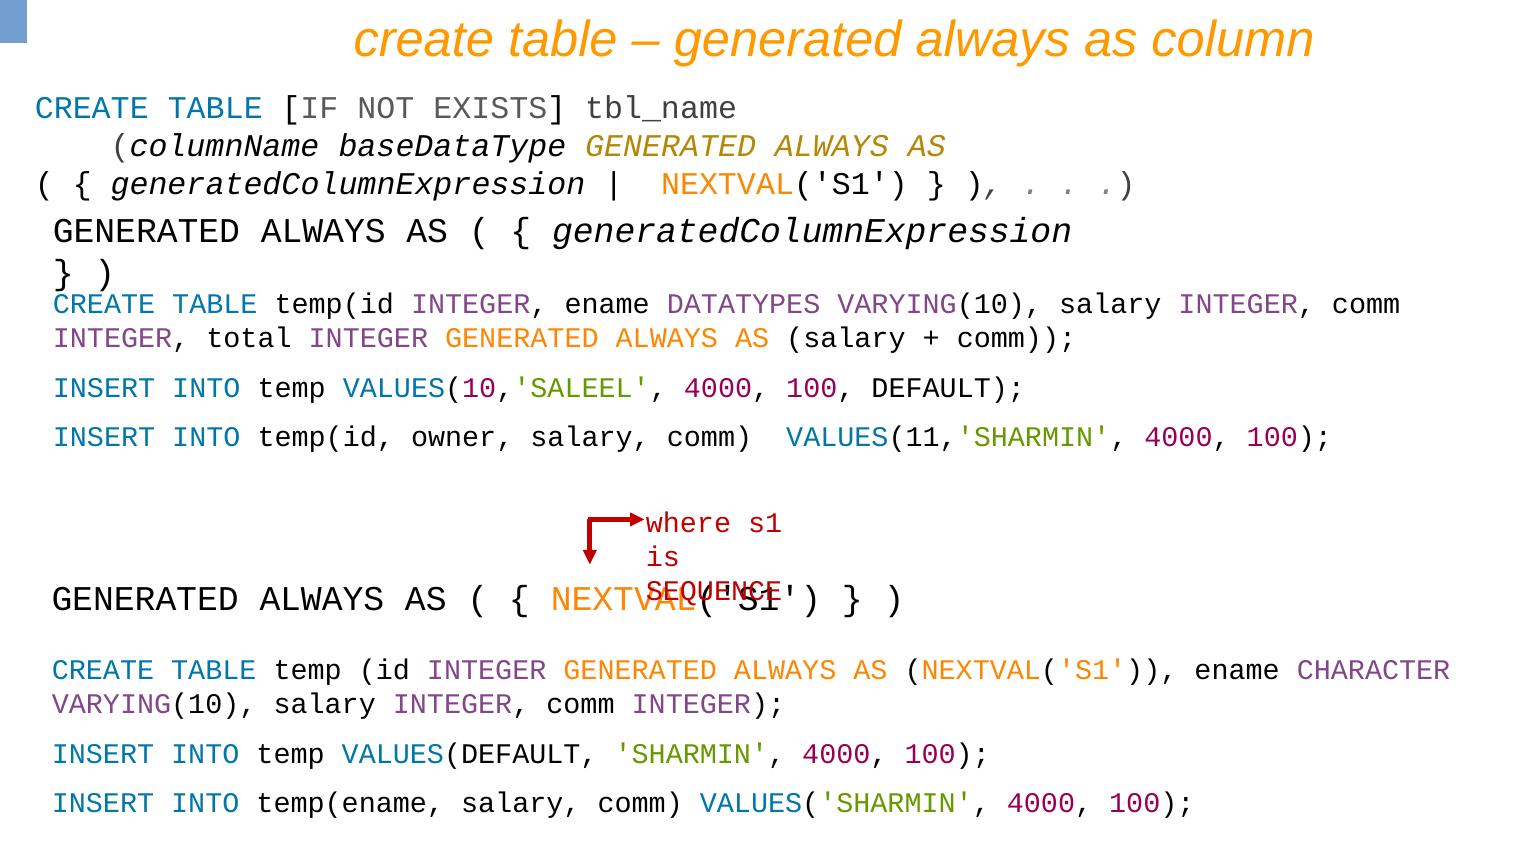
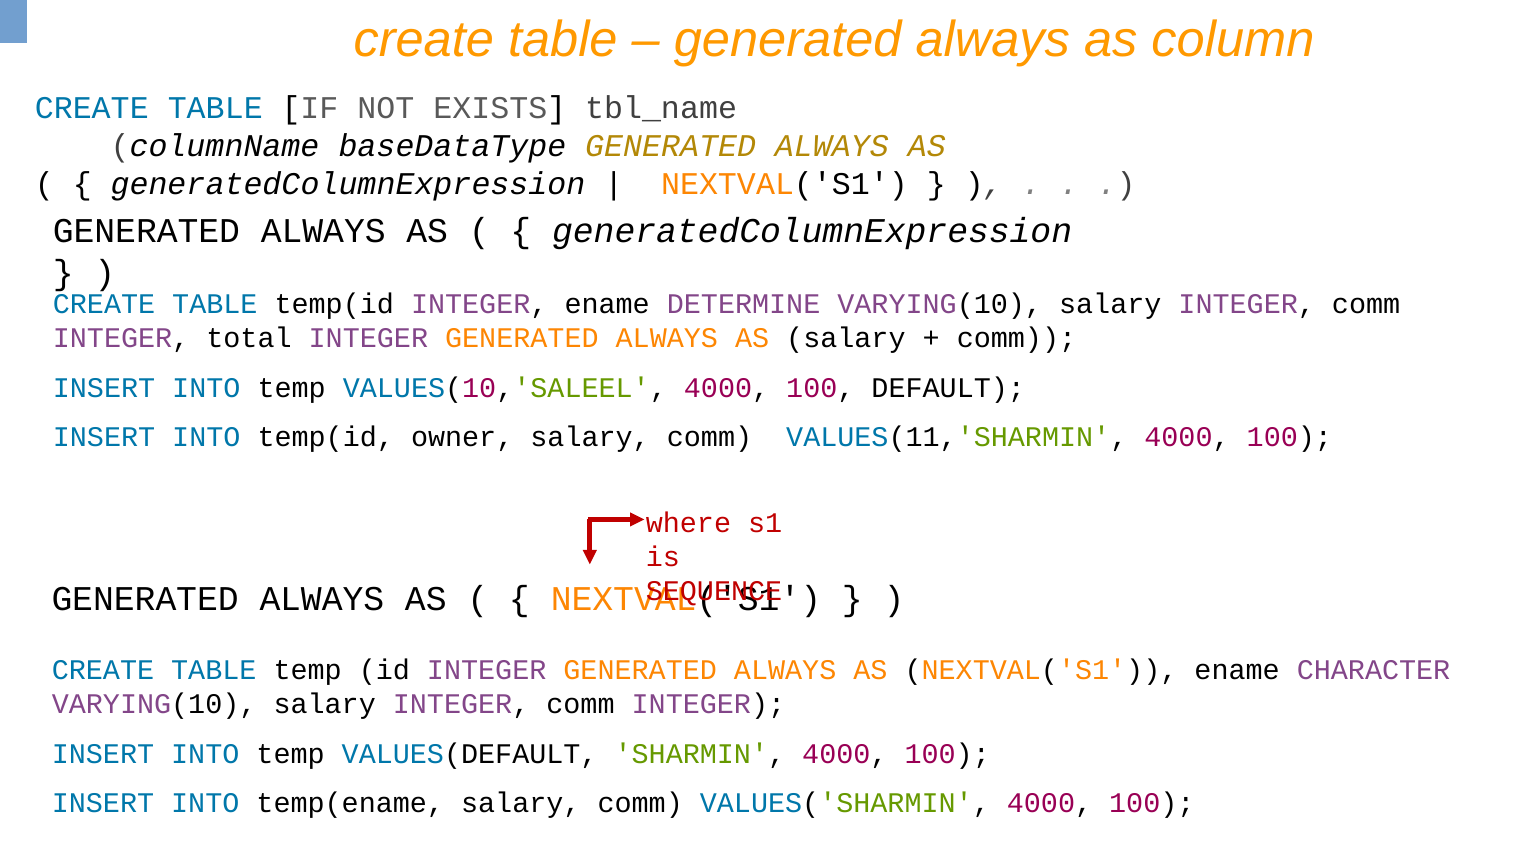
DATATYPES: DATATYPES -> DETERMINE
